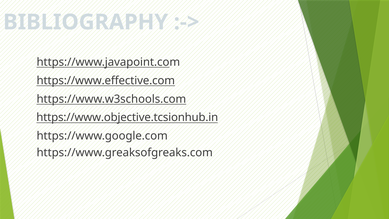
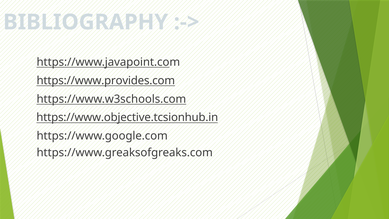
https://www.effective.com: https://www.effective.com -> https://www.provides.com
